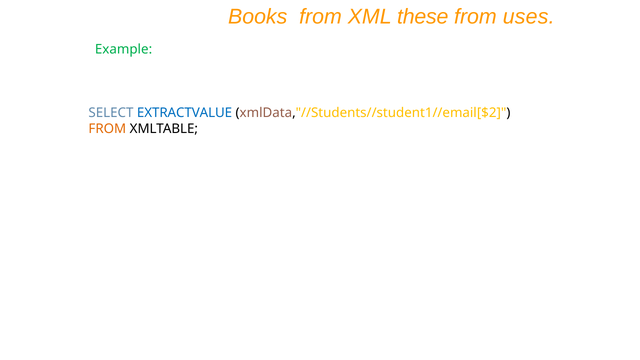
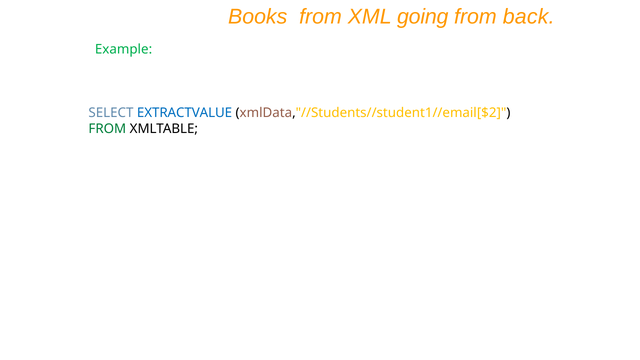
these: these -> going
uses: uses -> back
FROM at (107, 129) colour: orange -> green
